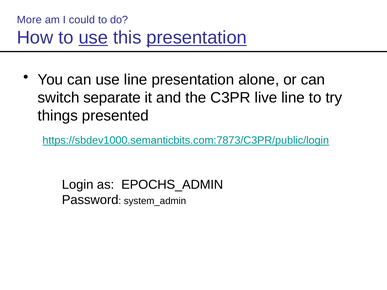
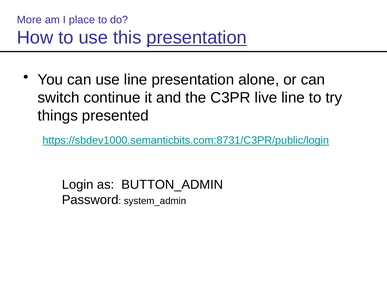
could: could -> place
use at (93, 38) underline: present -> none
separate: separate -> continue
https://sbdev1000.semanticbits.com:7873/C3PR/public/login: https://sbdev1000.semanticbits.com:7873/C3PR/public/login -> https://sbdev1000.semanticbits.com:8731/C3PR/public/login
EPOCHS_ADMIN: EPOCHS_ADMIN -> BUTTON_ADMIN
